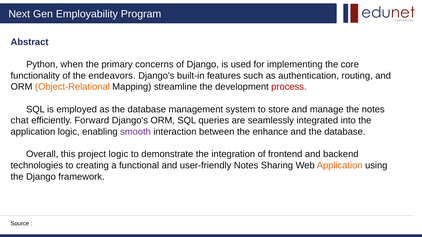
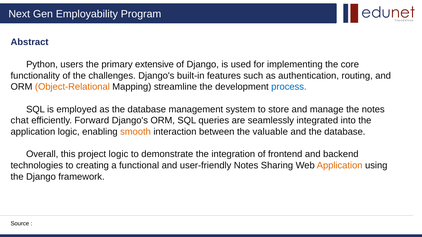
when: when -> users
concerns: concerns -> extensive
endeavors: endeavors -> challenges
process colour: red -> blue
smooth colour: purple -> orange
enhance: enhance -> valuable
